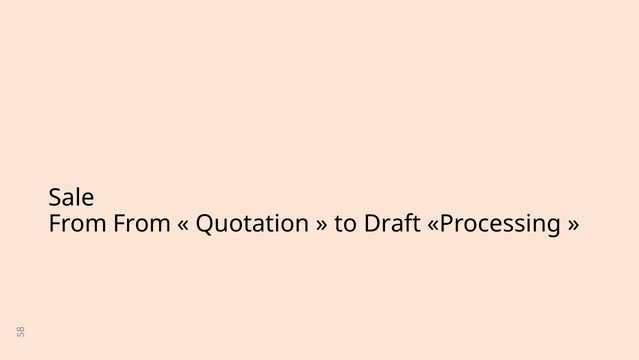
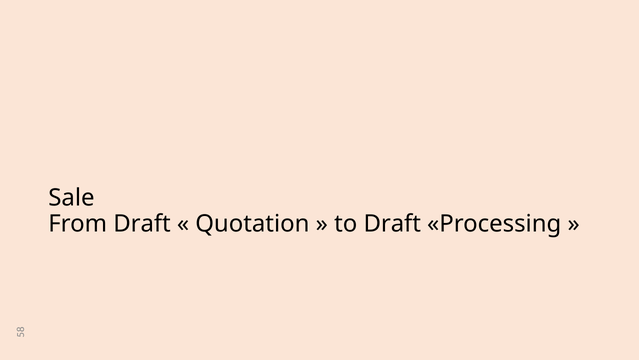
From From: From -> Draft
